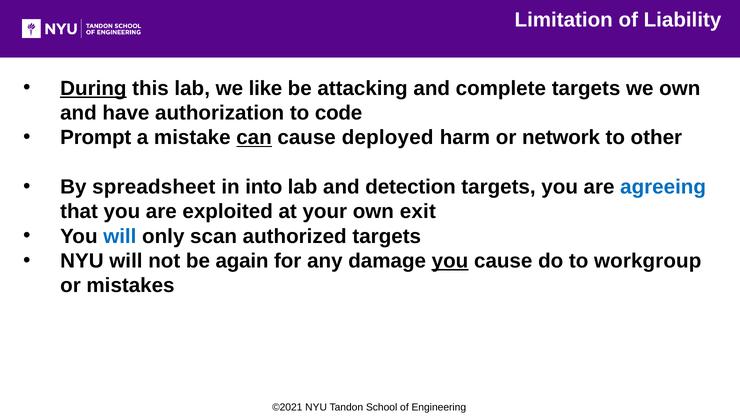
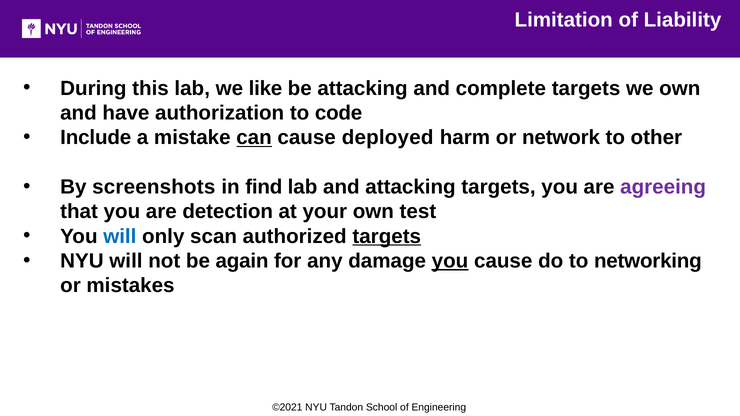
During underline: present -> none
Prompt: Prompt -> Include
spreadsheet: spreadsheet -> screenshots
into: into -> find
and detection: detection -> attacking
agreeing colour: blue -> purple
exploited: exploited -> detection
exit: exit -> test
targets at (387, 236) underline: none -> present
workgroup: workgroup -> networking
